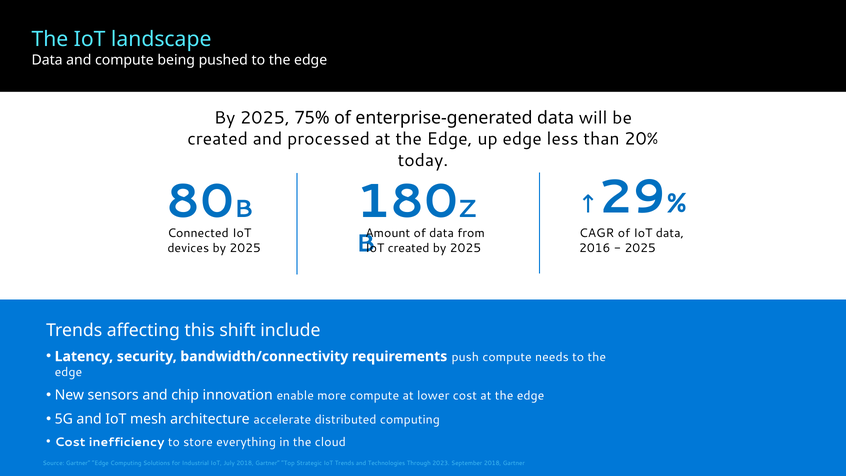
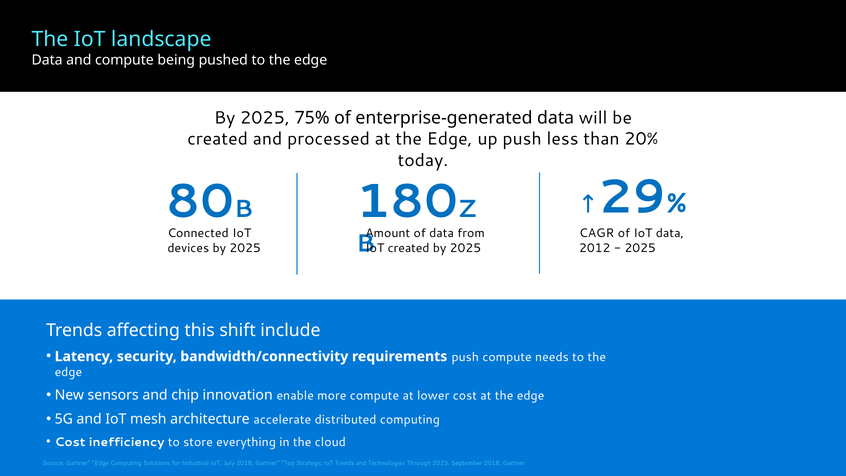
up edge: edge -> push
2016: 2016 -> 2012
